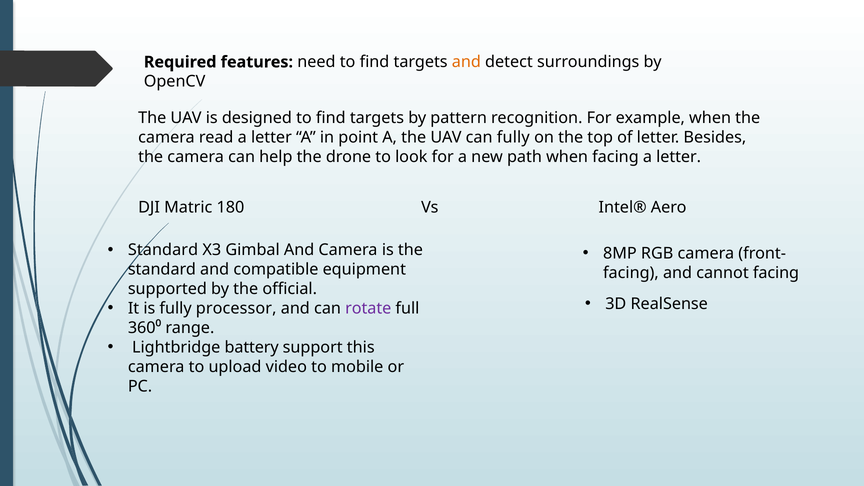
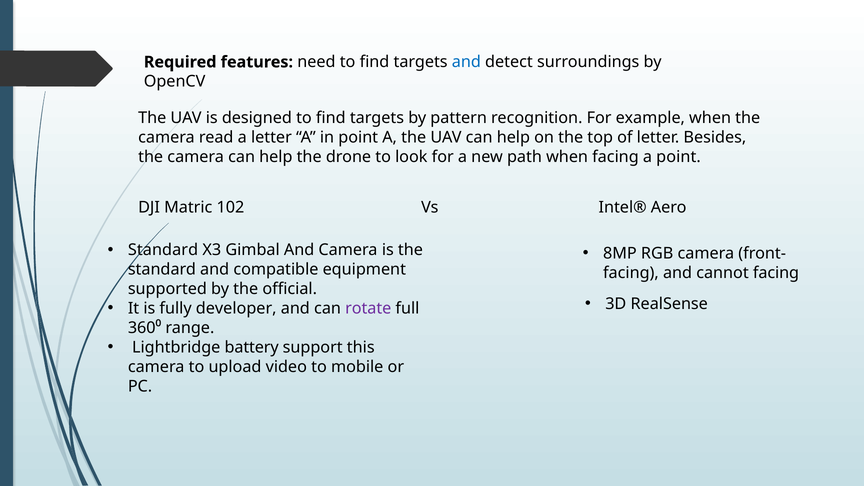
and at (466, 62) colour: orange -> blue
UAV can fully: fully -> help
facing a letter: letter -> point
180: 180 -> 102
processor: processor -> developer
